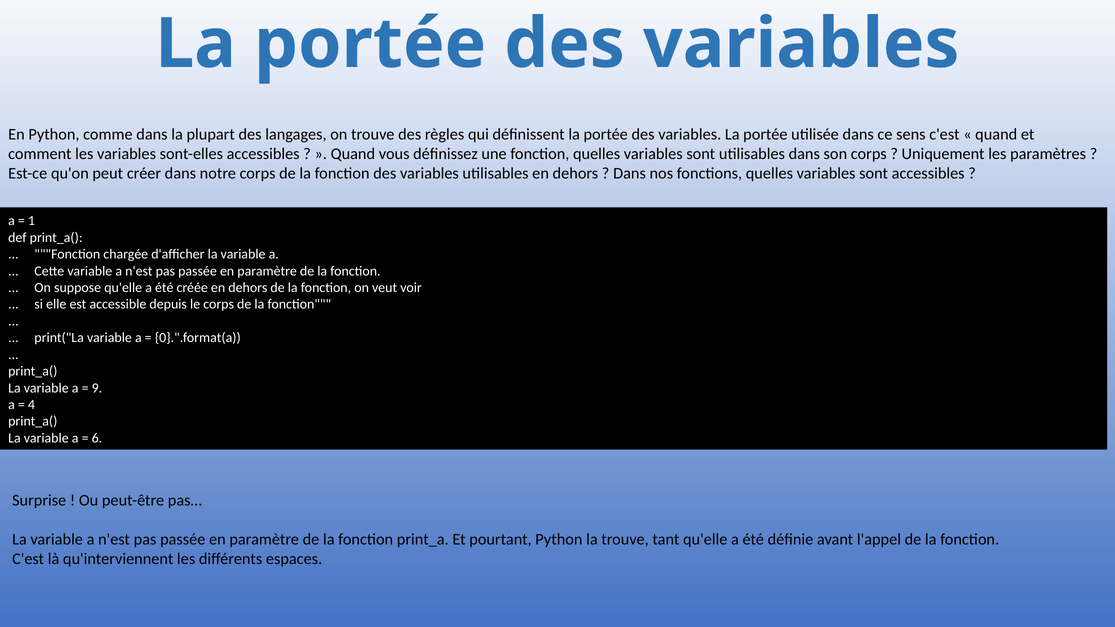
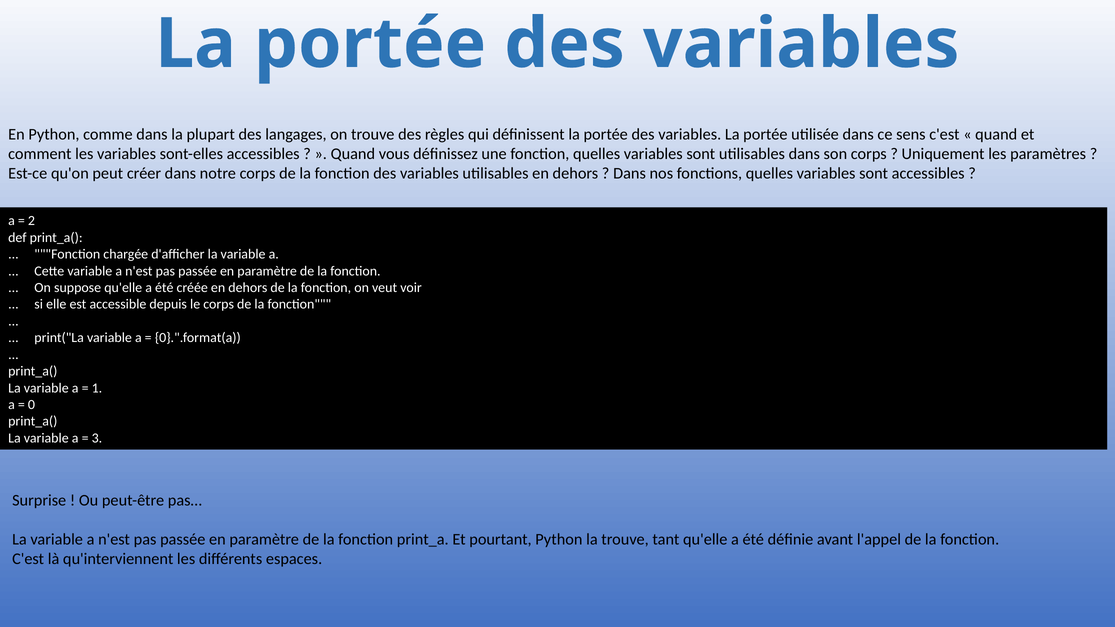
1: 1 -> 2
9: 9 -> 1
4: 4 -> 0
6: 6 -> 3
